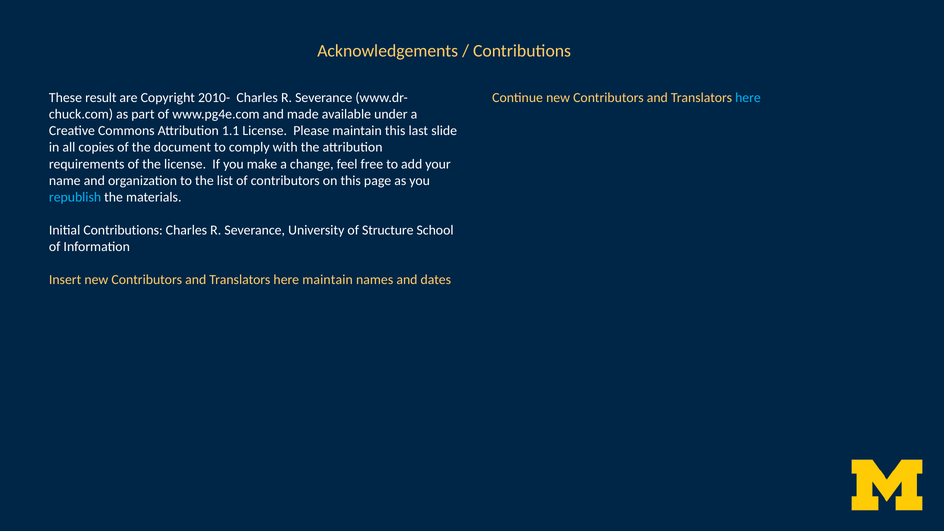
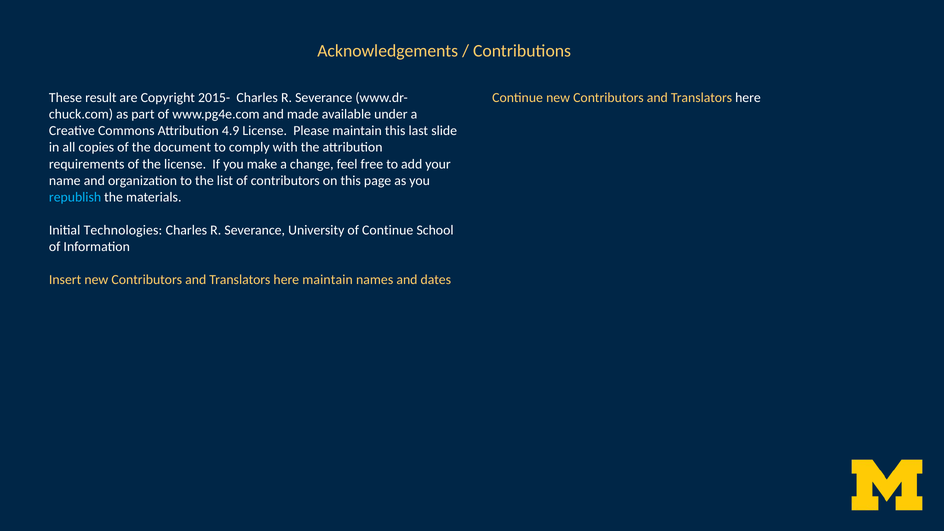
2010-: 2010- -> 2015-
here at (748, 98) colour: light blue -> white
1.1: 1.1 -> 4.9
Initial Contributions: Contributions -> Technologies
of Structure: Structure -> Continue
